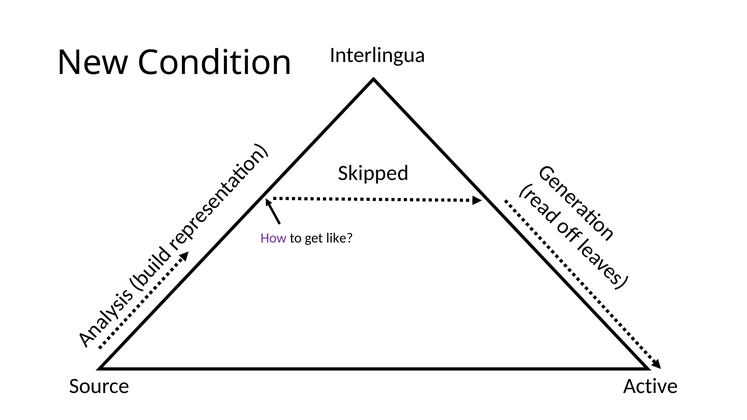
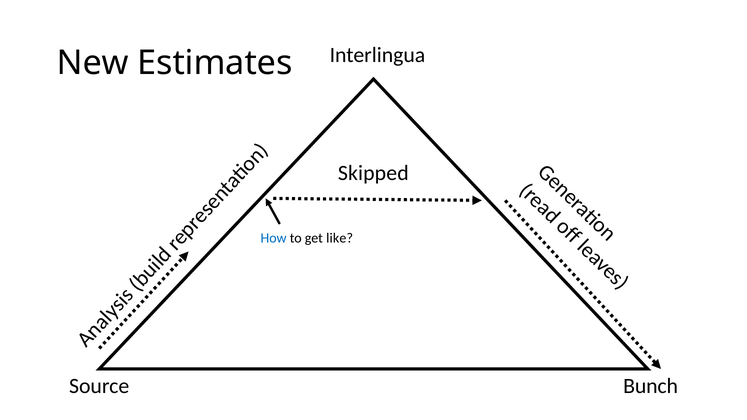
Condition: Condition -> Estimates
How colour: purple -> blue
Active: Active -> Bunch
